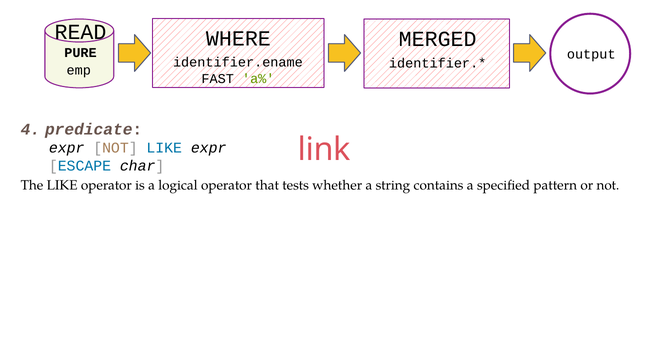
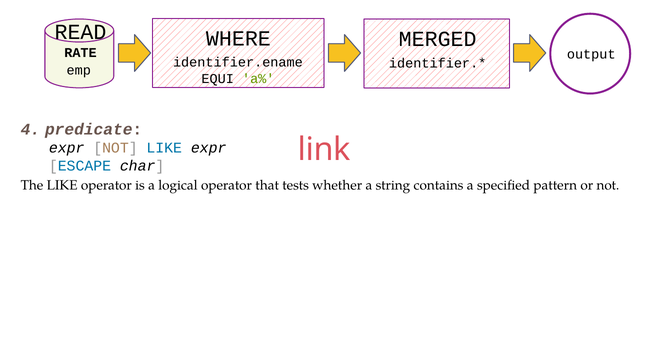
PURE: PURE -> RATE
FAST: FAST -> EQUI
